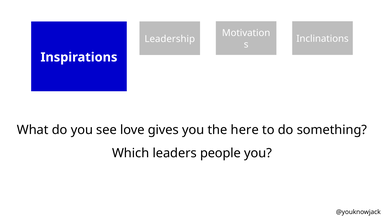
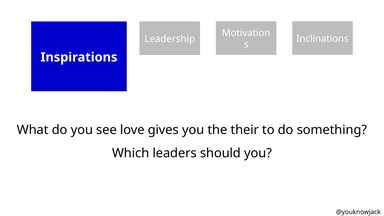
here: here -> their
people: people -> should
